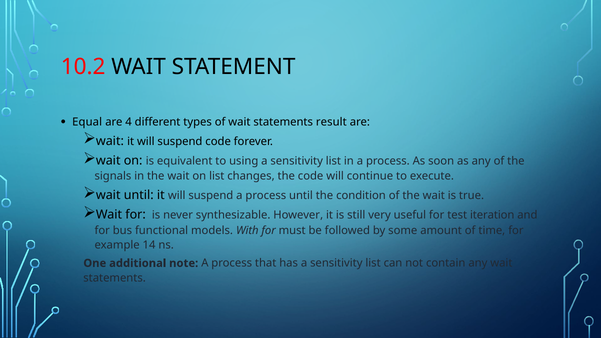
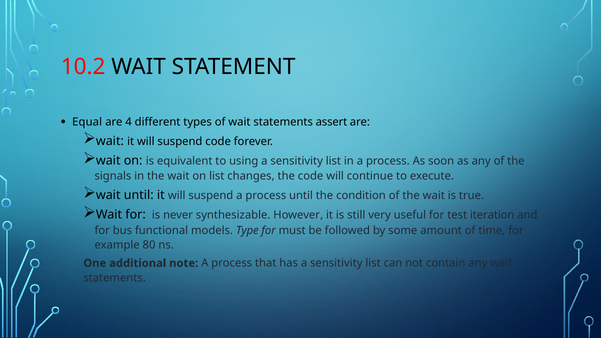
result: result -> assert
With: With -> Type
14: 14 -> 80
